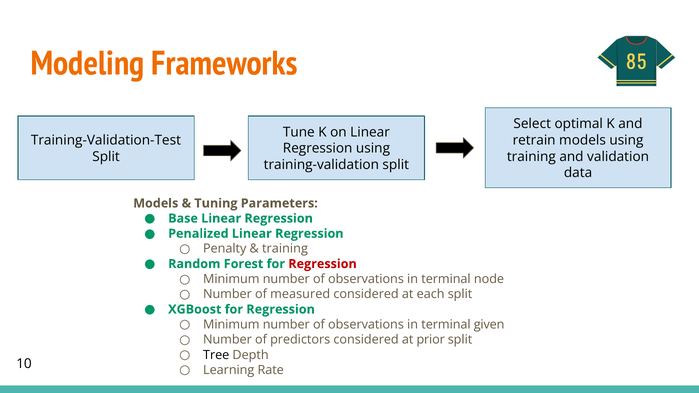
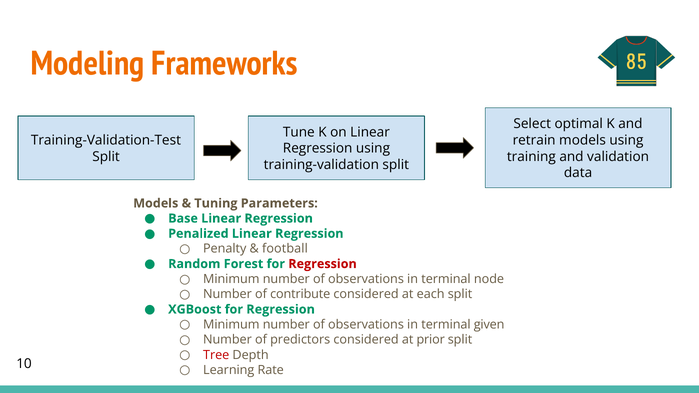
training at (285, 249): training -> football
measured: measured -> contribute
Tree colour: black -> red
